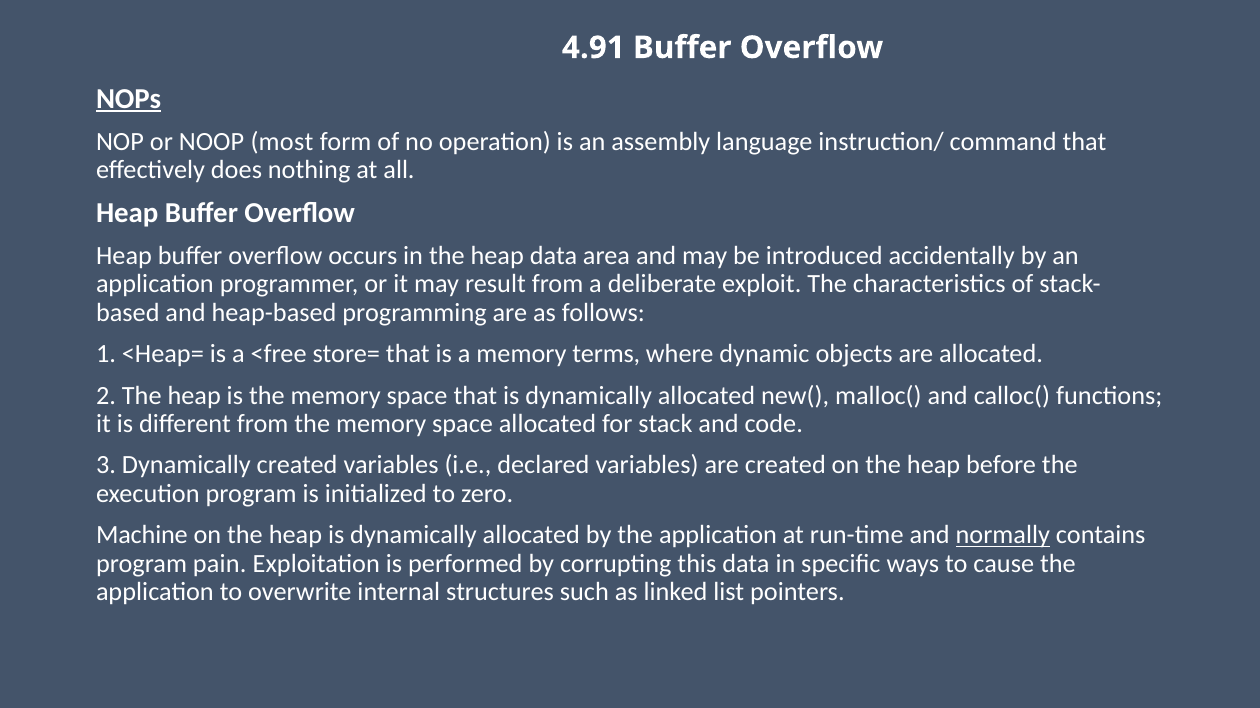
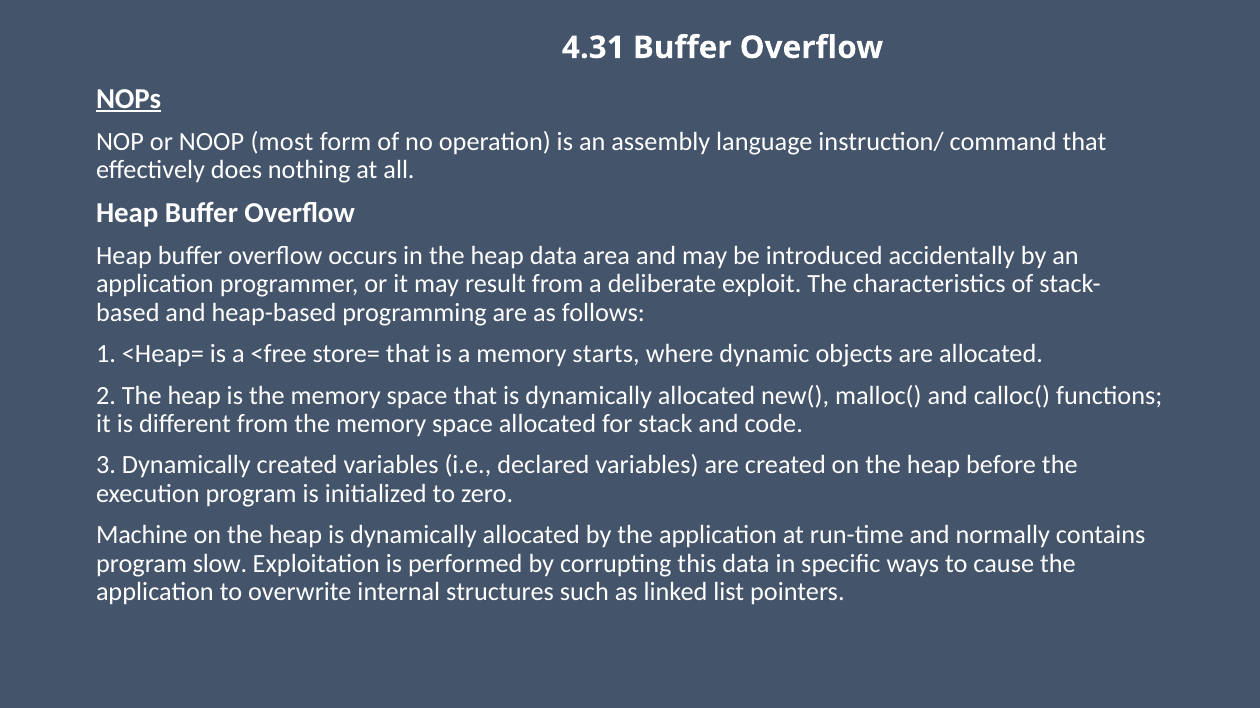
4.91: 4.91 -> 4.31
terms: terms -> starts
normally underline: present -> none
pain: pain -> slow
